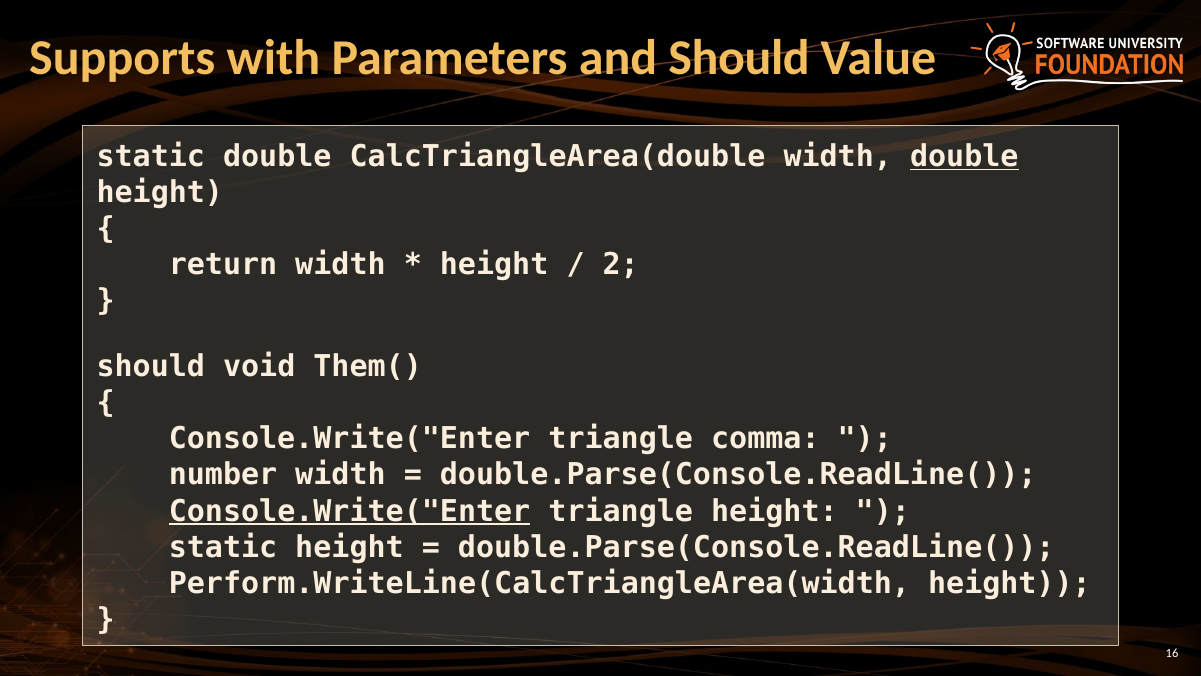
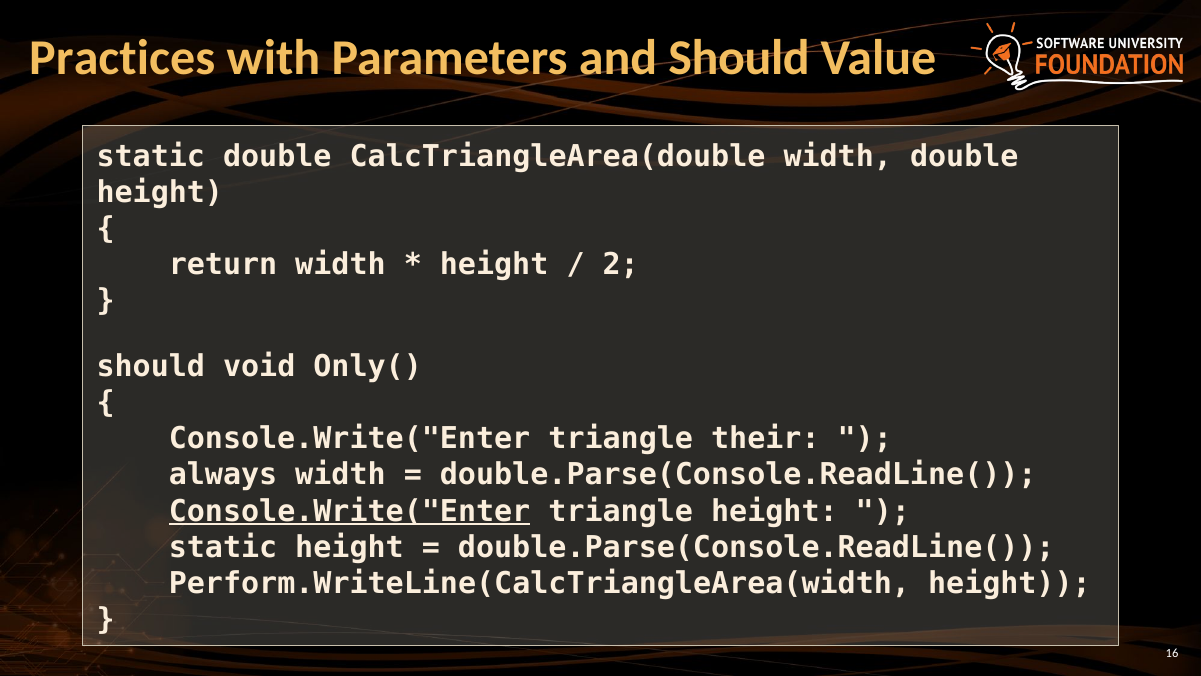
Supports: Supports -> Practices
double at (964, 157) underline: present -> none
Them(: Them( -> Only(
comma: comma -> their
number: number -> always
